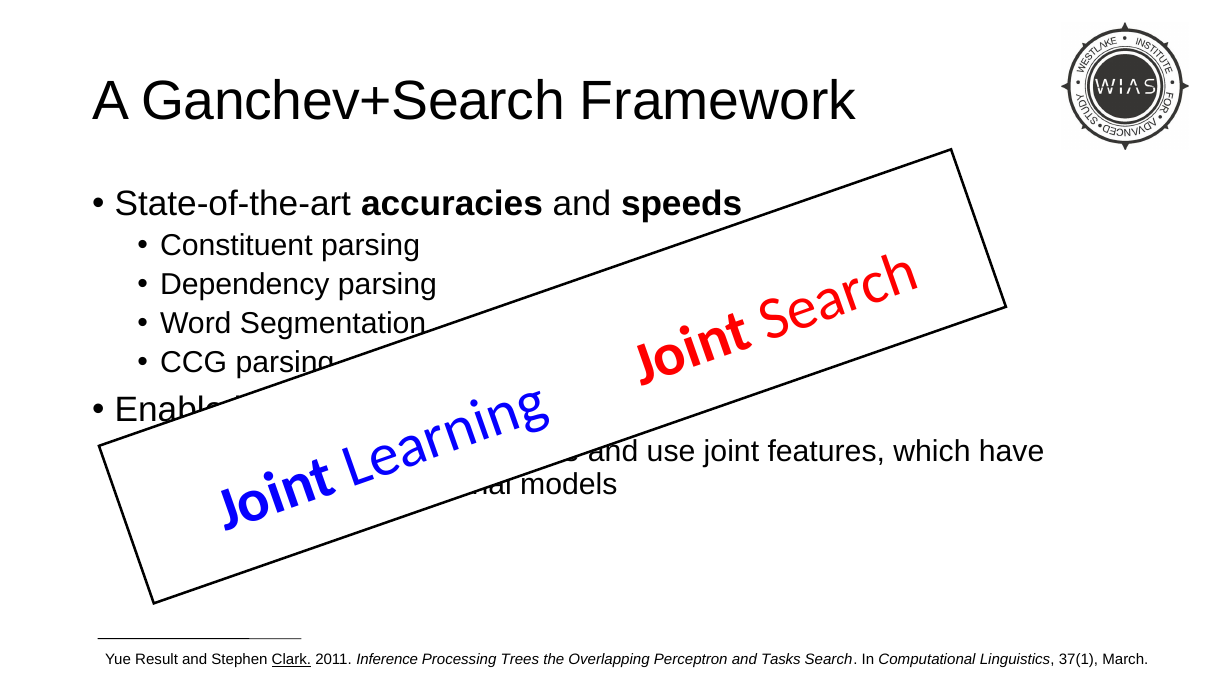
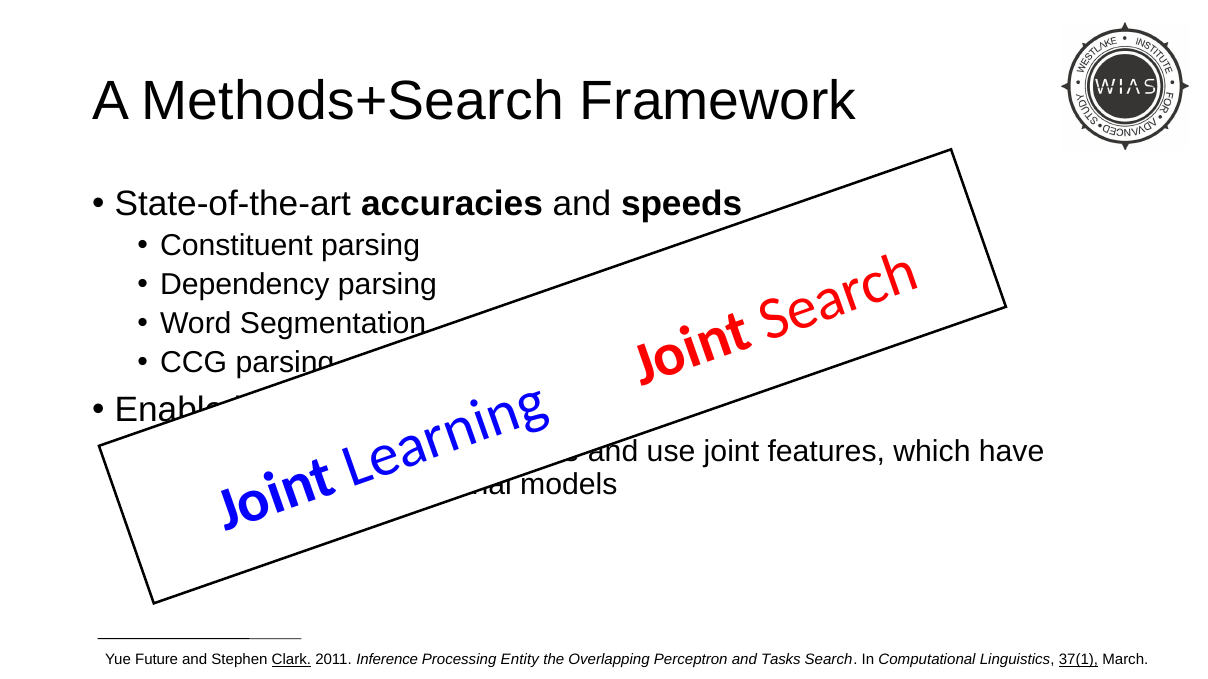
Ganchev+Search: Ganchev+Search -> Methods+Search
Result: Result -> Future
Trees: Trees -> Entity
37(1 underline: none -> present
